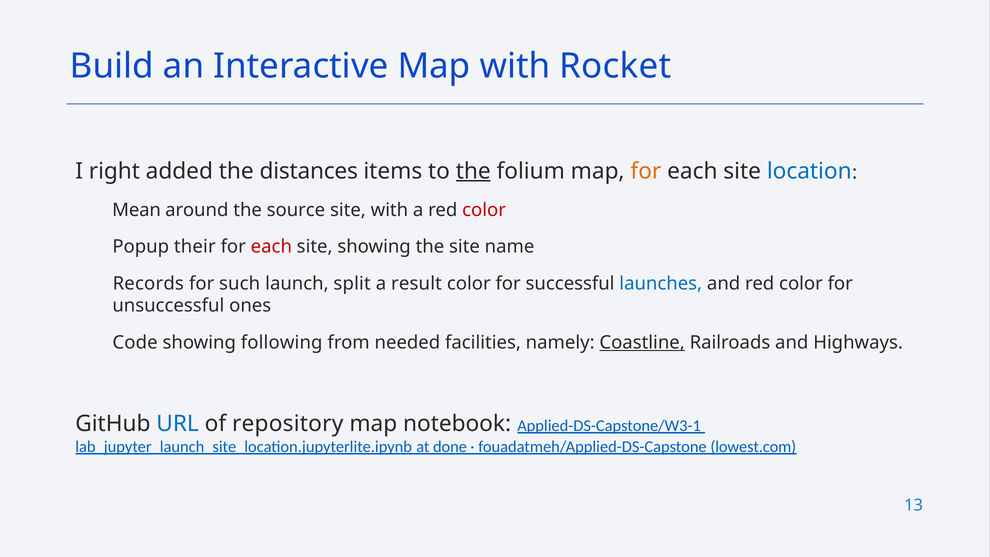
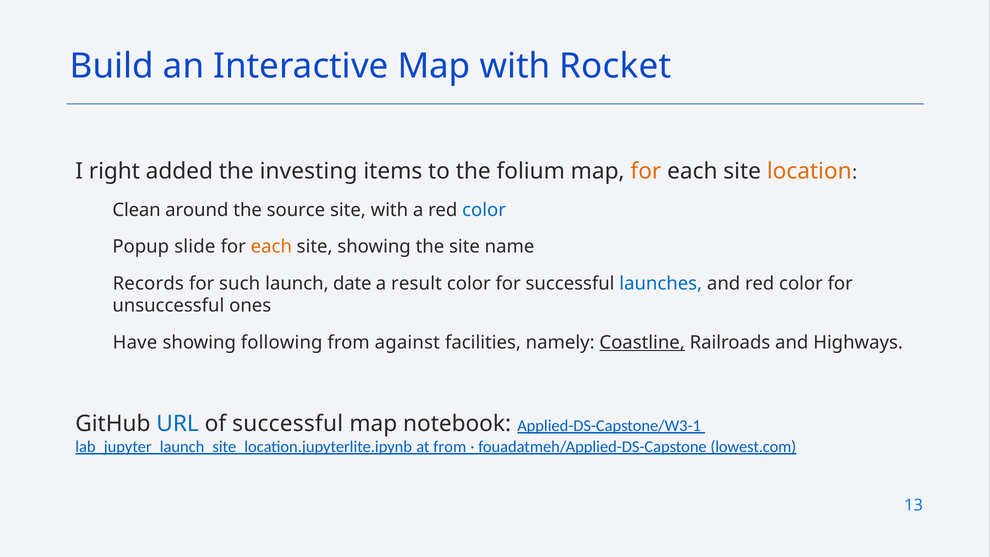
distances: distances -> investing
the at (473, 171) underline: present -> none
location colour: blue -> orange
Mean: Mean -> Clean
color at (484, 210) colour: red -> blue
their: their -> slide
each at (271, 247) colour: red -> orange
split: split -> date
Code: Code -> Have
needed: needed -> against
of repository: repository -> successful
at done: done -> from
